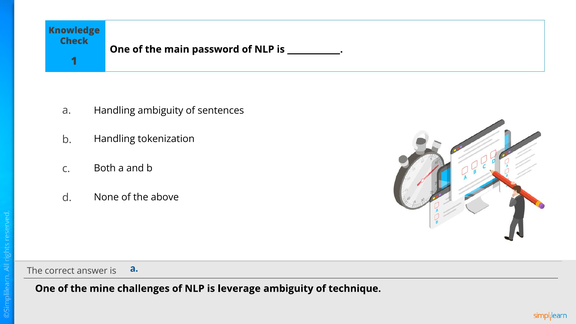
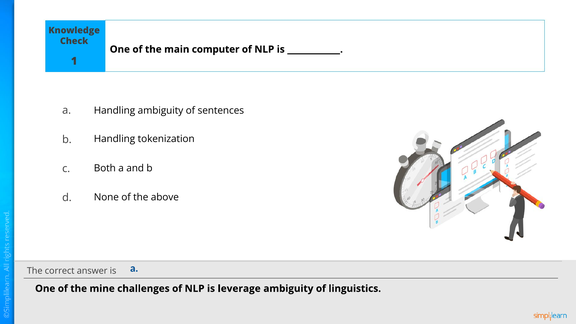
password: password -> computer
technique: technique -> linguistics
